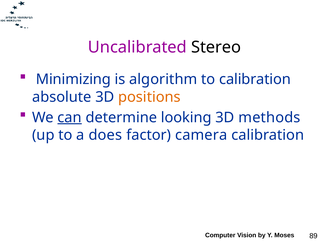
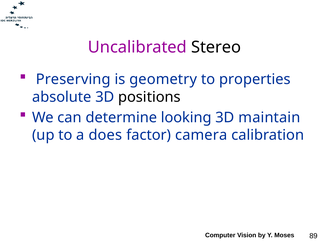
Minimizing: Minimizing -> Preserving
algorithm: algorithm -> geometry
to calibration: calibration -> properties
positions colour: orange -> black
can underline: present -> none
methods: methods -> maintain
